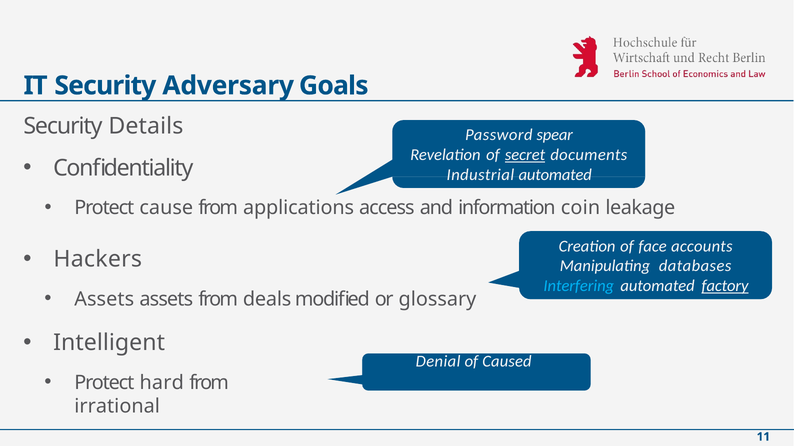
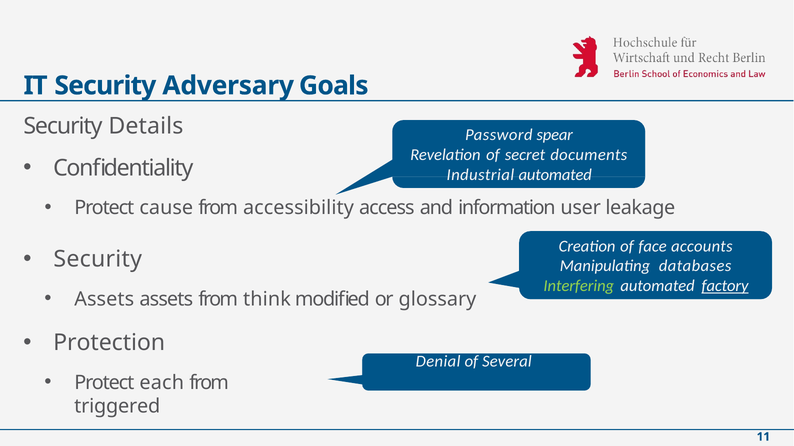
secret underline: present -> none
applications: applications -> accessibility
coin: coin -> user
Hackers at (98, 259): Hackers -> Security
Interfering colour: light blue -> light green
deals: deals -> think
Intelligent: Intelligent -> Protection
Caused: Caused -> Several
hard: hard -> each
irrational: irrational -> triggered
